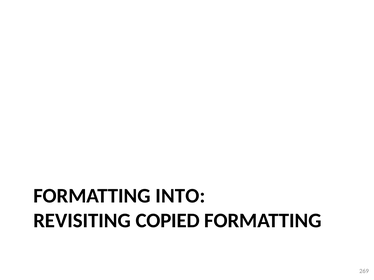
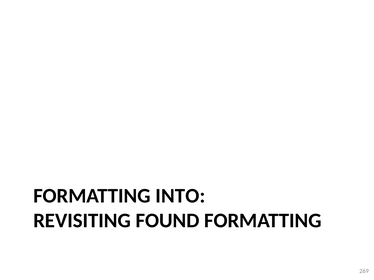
COPIED: COPIED -> FOUND
